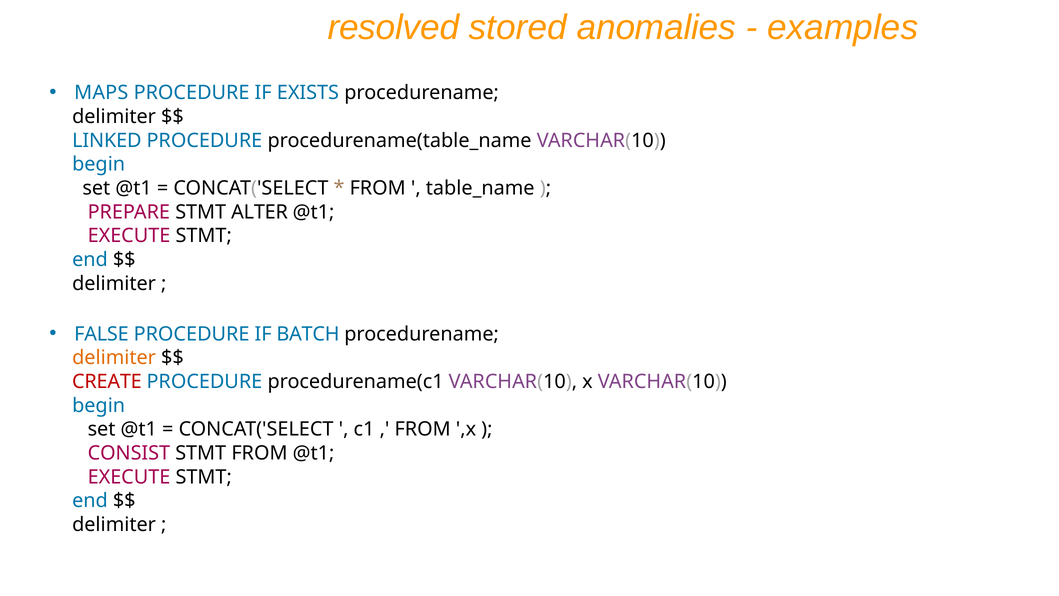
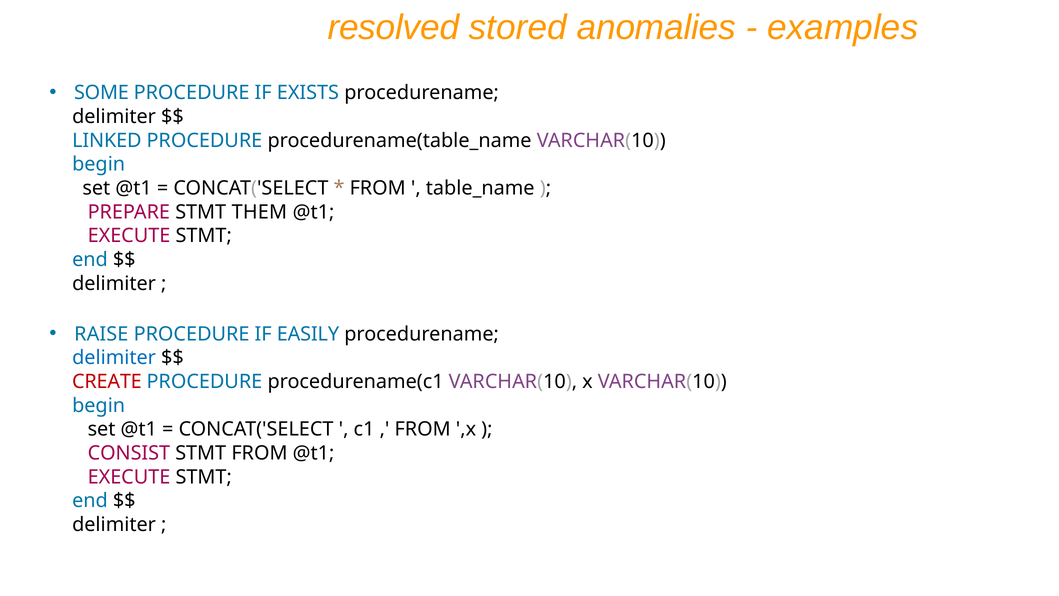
MAPS: MAPS -> SOME
ALTER: ALTER -> THEM
FALSE: FALSE -> RAISE
BATCH: BATCH -> EASILY
delimiter at (114, 358) colour: orange -> blue
